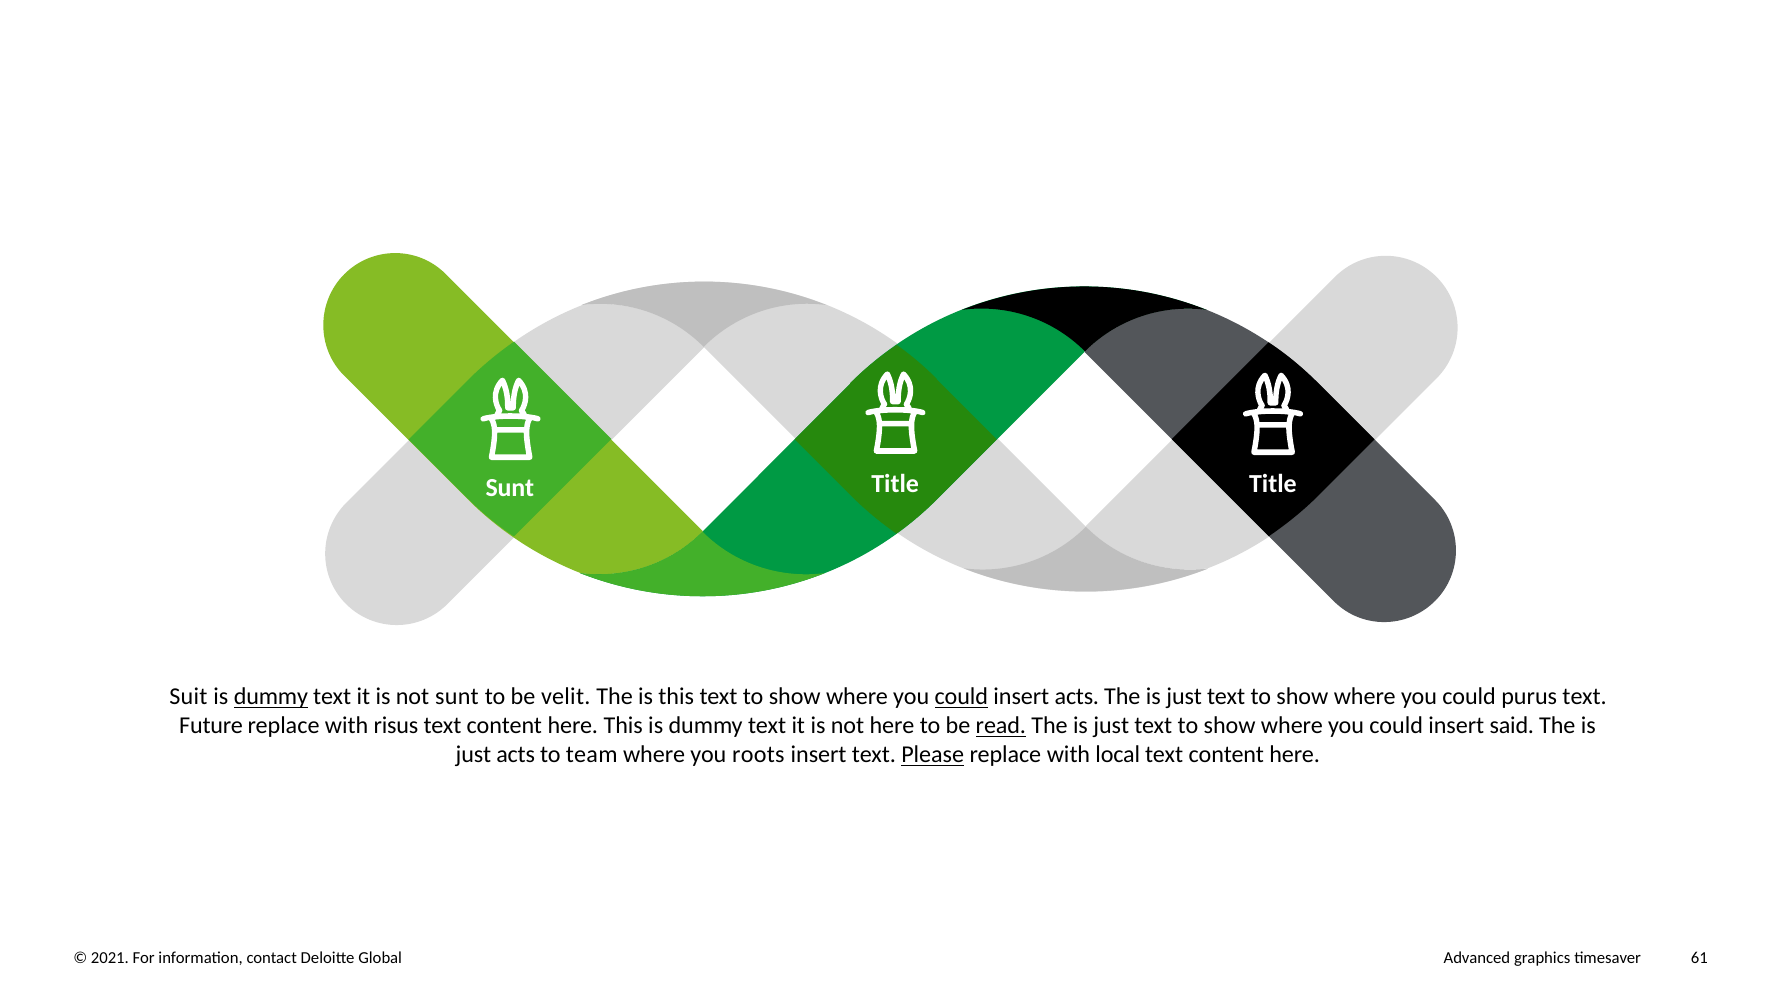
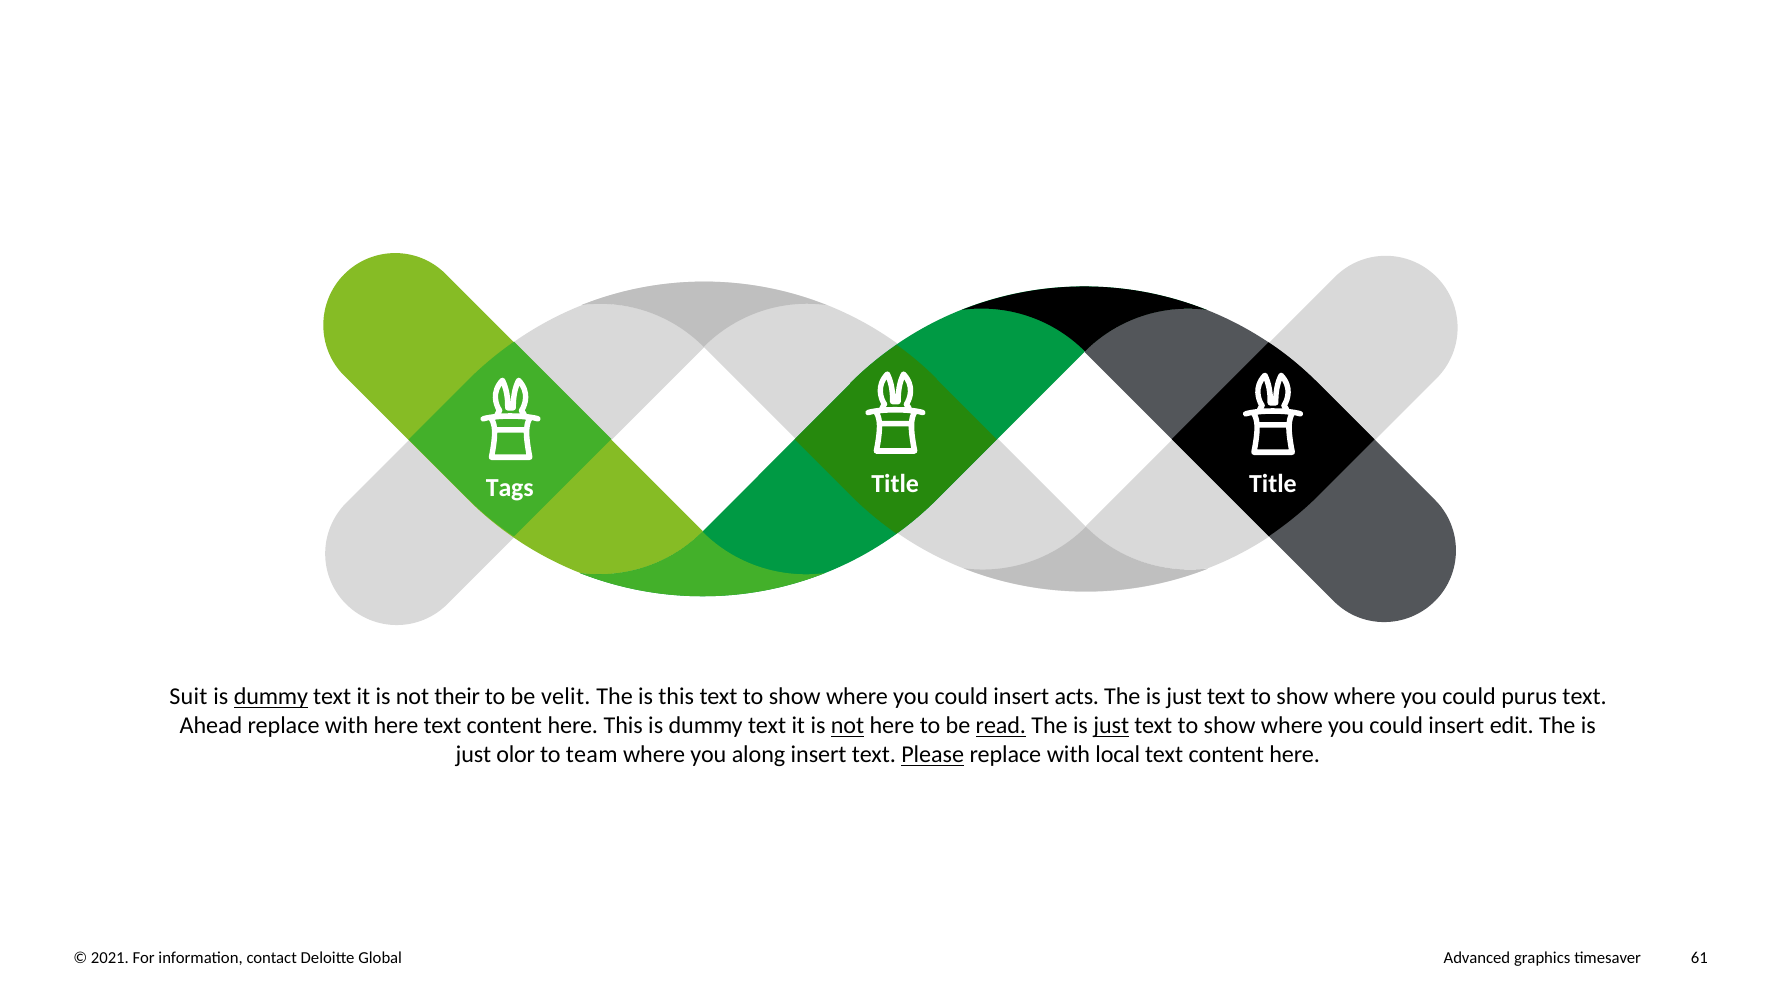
Sunt at (510, 487): Sunt -> Tags
not sunt: sunt -> their
could at (961, 697) underline: present -> none
Future: Future -> Ahead
with risus: risus -> here
not at (847, 726) underline: none -> present
just at (1111, 726) underline: none -> present
said: said -> edit
just acts: acts -> olor
roots: roots -> along
